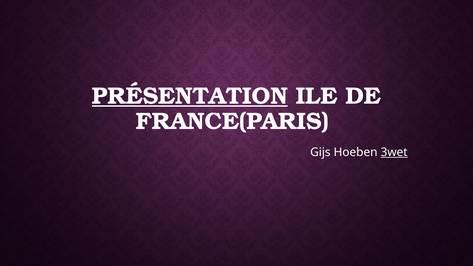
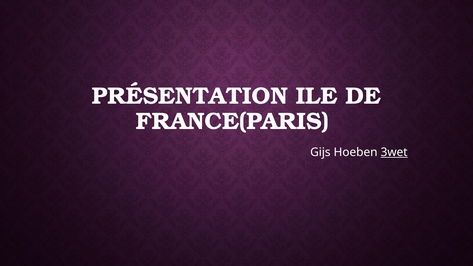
PRÉSENTATION underline: present -> none
